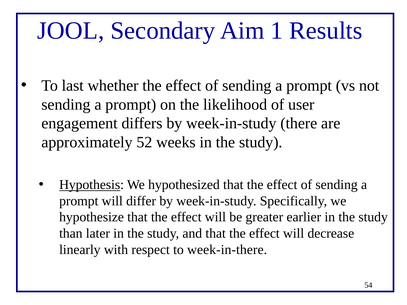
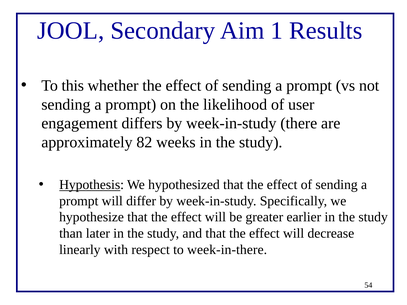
last: last -> this
52: 52 -> 82
